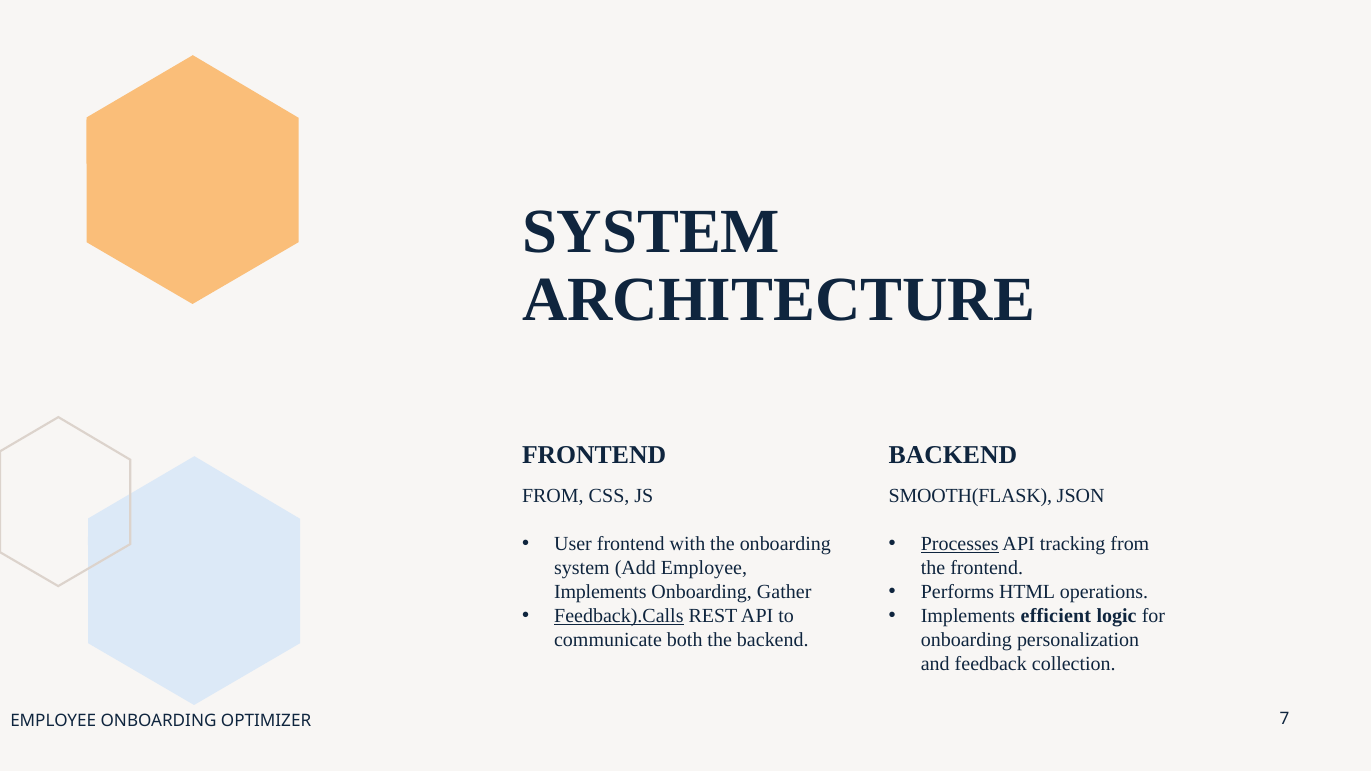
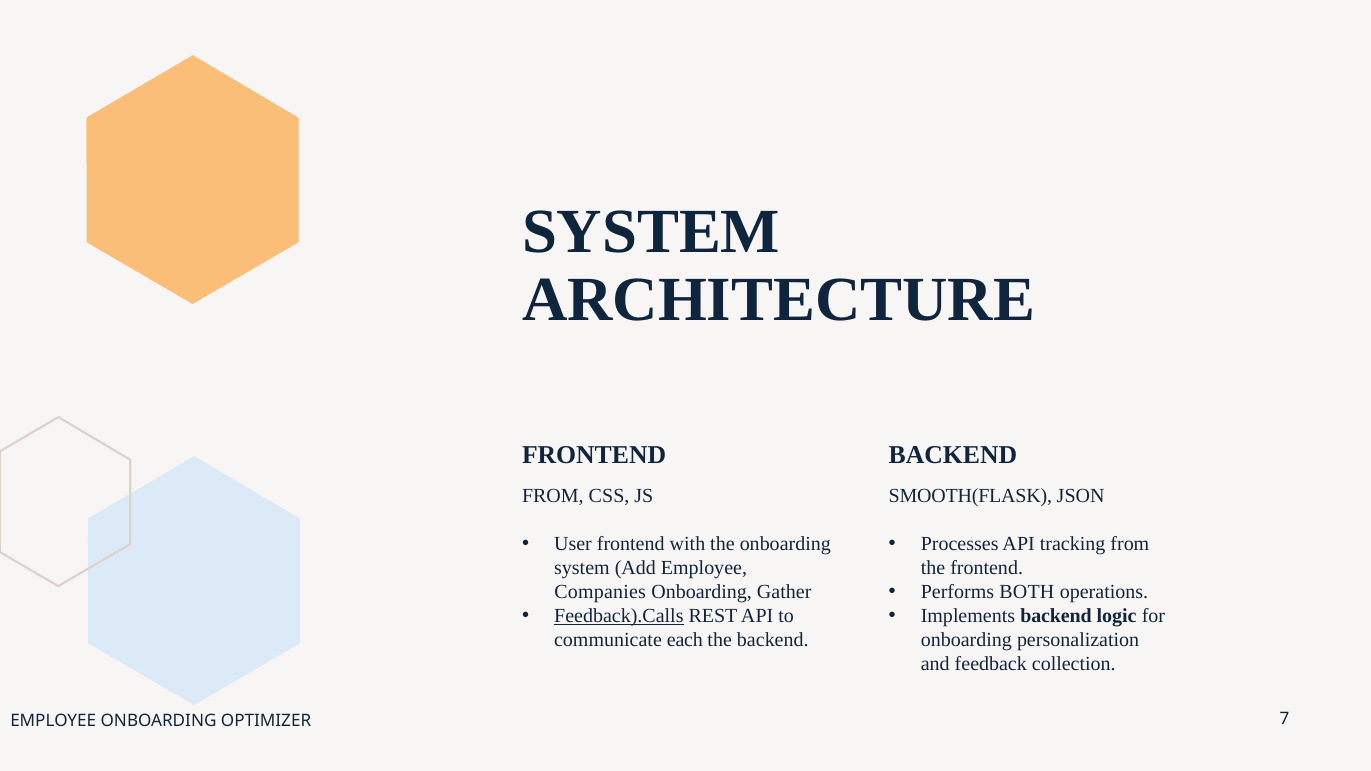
Processes underline: present -> none
HTML: HTML -> BOTH
Implements at (600, 592): Implements -> Companies
Implements efficient: efficient -> backend
both: both -> each
